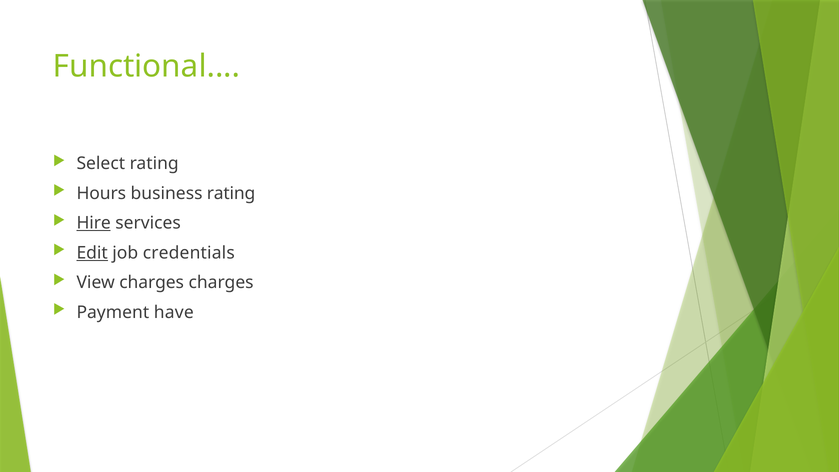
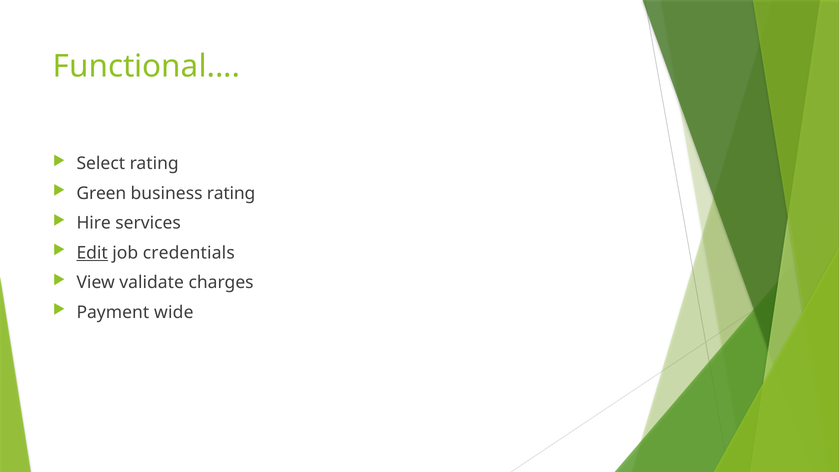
Hours: Hours -> Green
Hire underline: present -> none
View charges: charges -> validate
have: have -> wide
